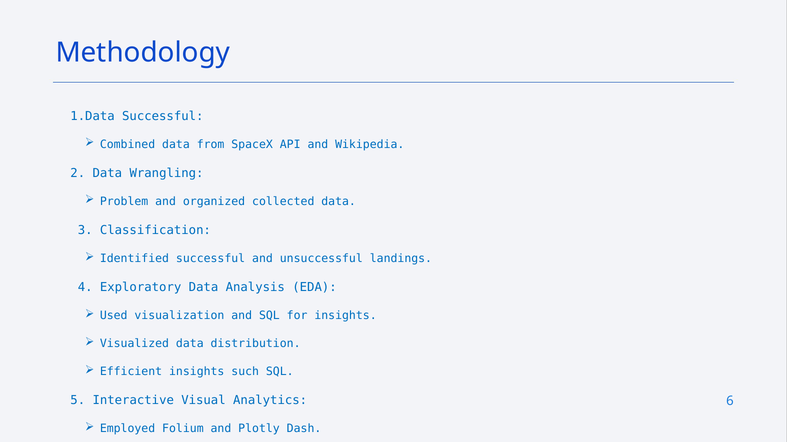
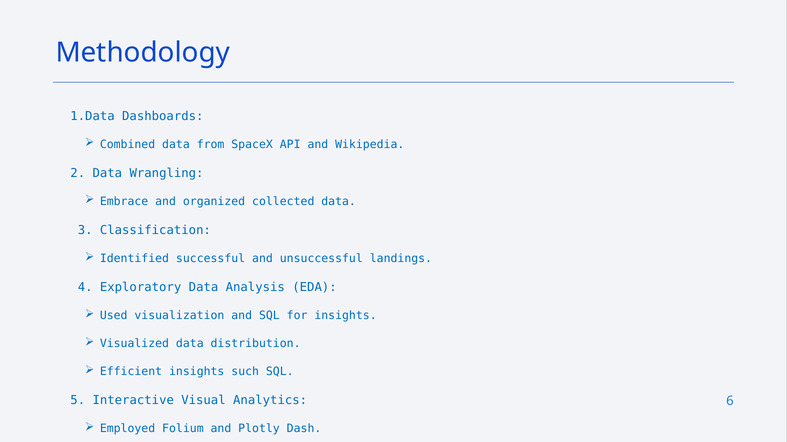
1.Data Successful: Successful -> Dashboards
Problem: Problem -> Embrace
